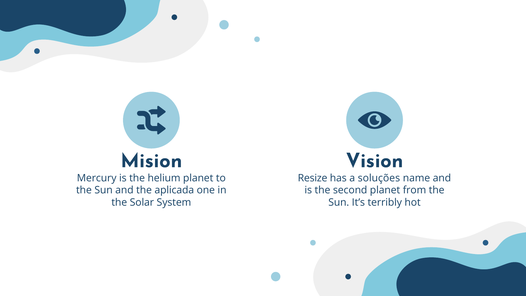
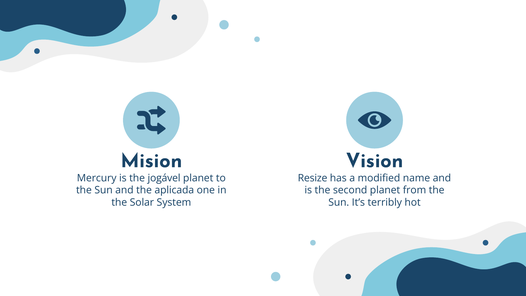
helium: helium -> jogável
soluções: soluções -> modified
